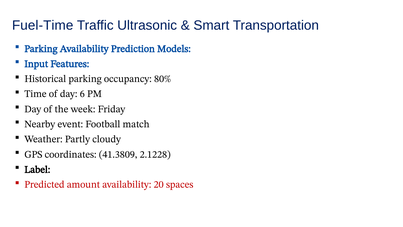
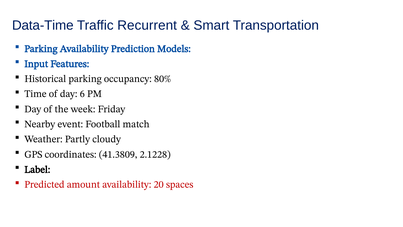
Fuel-Time: Fuel-Time -> Data-Time
Ultrasonic: Ultrasonic -> Recurrent
